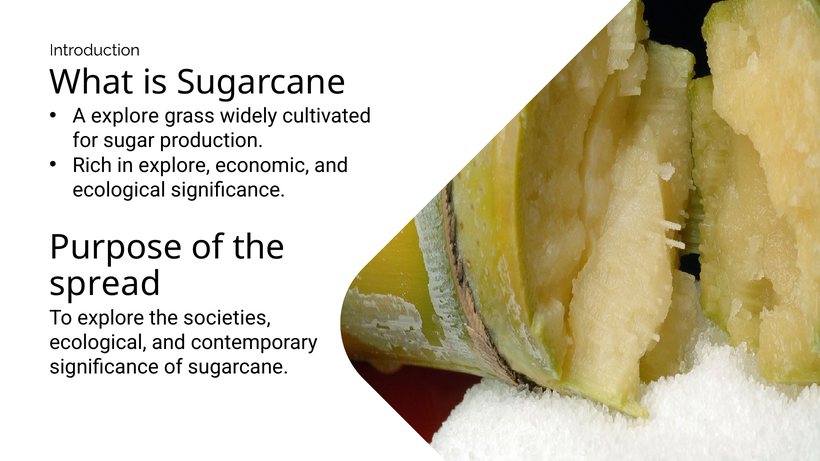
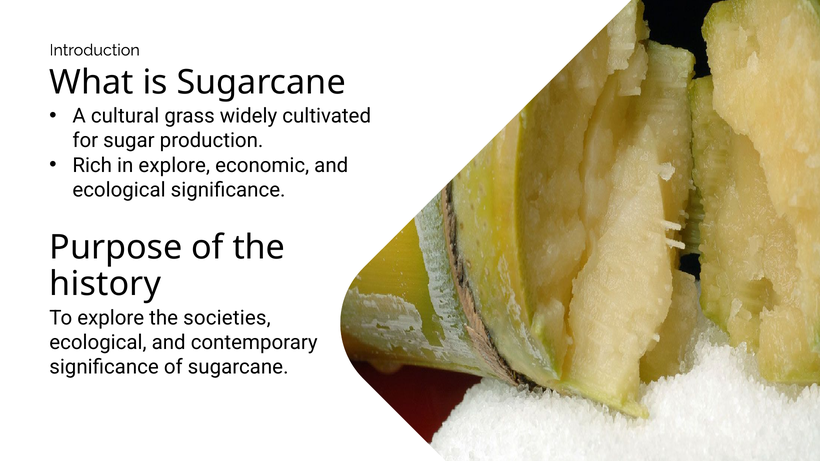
A explore: explore -> cultural
spread: spread -> history
